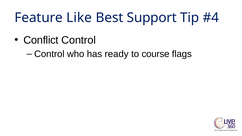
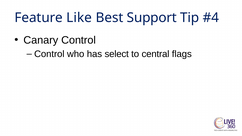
Conflict: Conflict -> Canary
ready: ready -> select
course: course -> central
